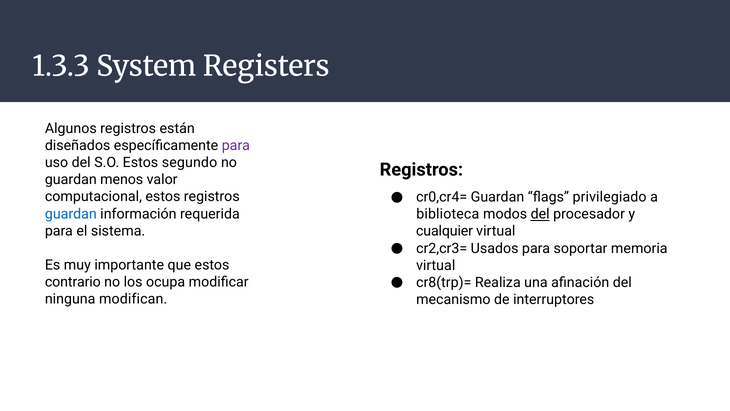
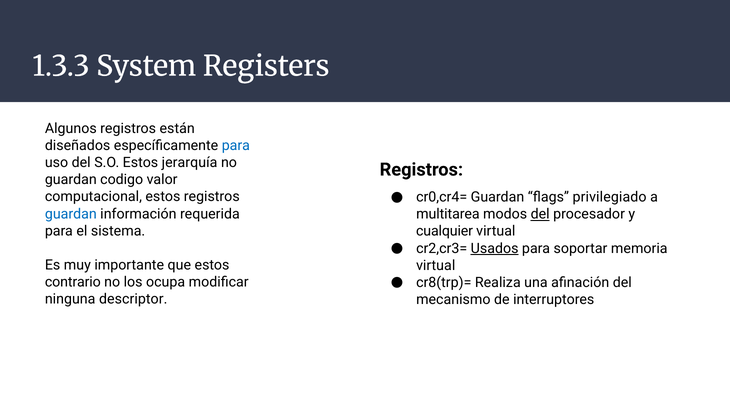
para at (236, 145) colour: purple -> blue
segundo: segundo -> jerarquía
menos: menos -> codigo
biblioteca: biblioteca -> multitarea
Usados underline: none -> present
modifican: modifican -> descriptor
